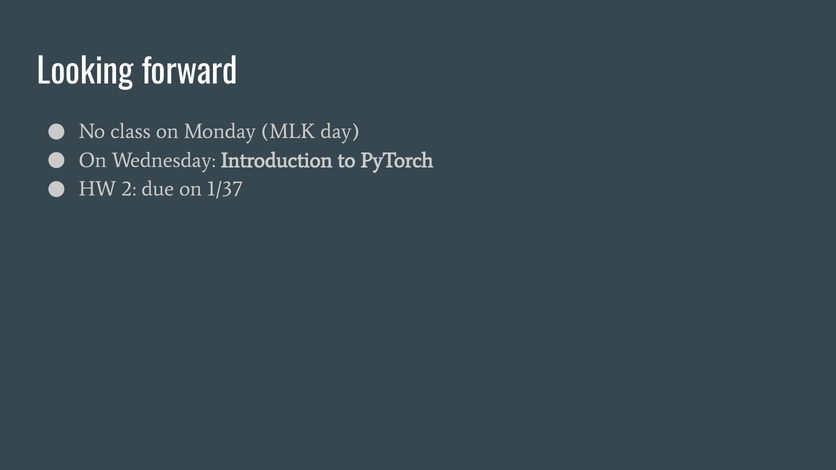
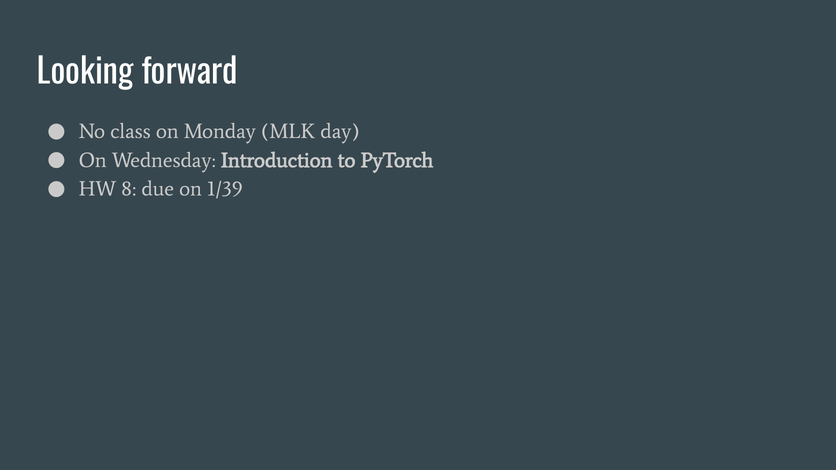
2: 2 -> 8
1/37: 1/37 -> 1/39
